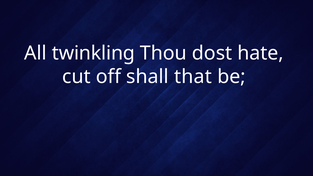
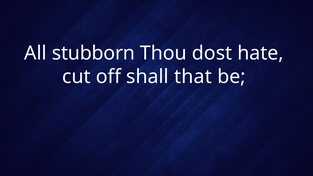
twinkling: twinkling -> stubborn
